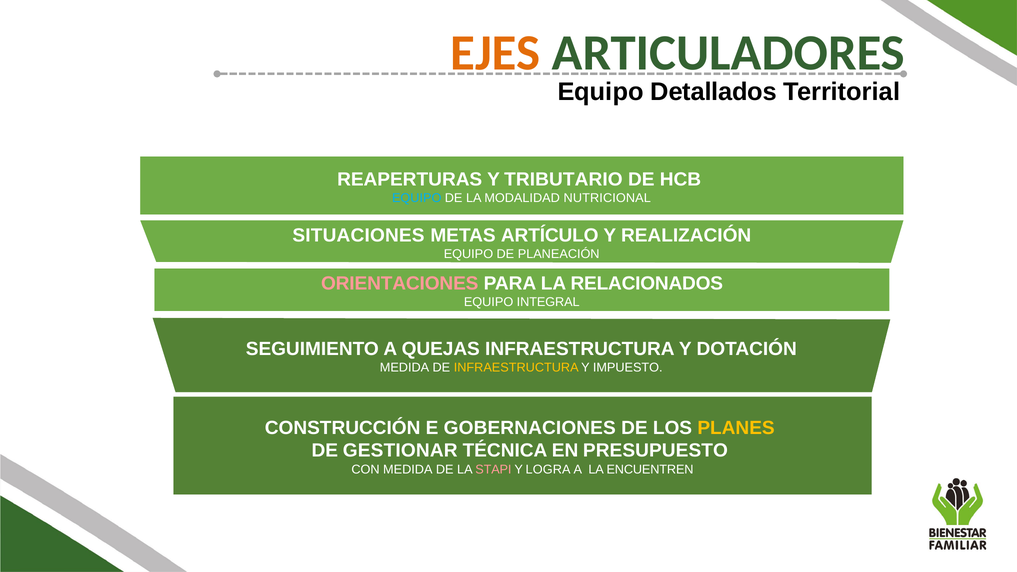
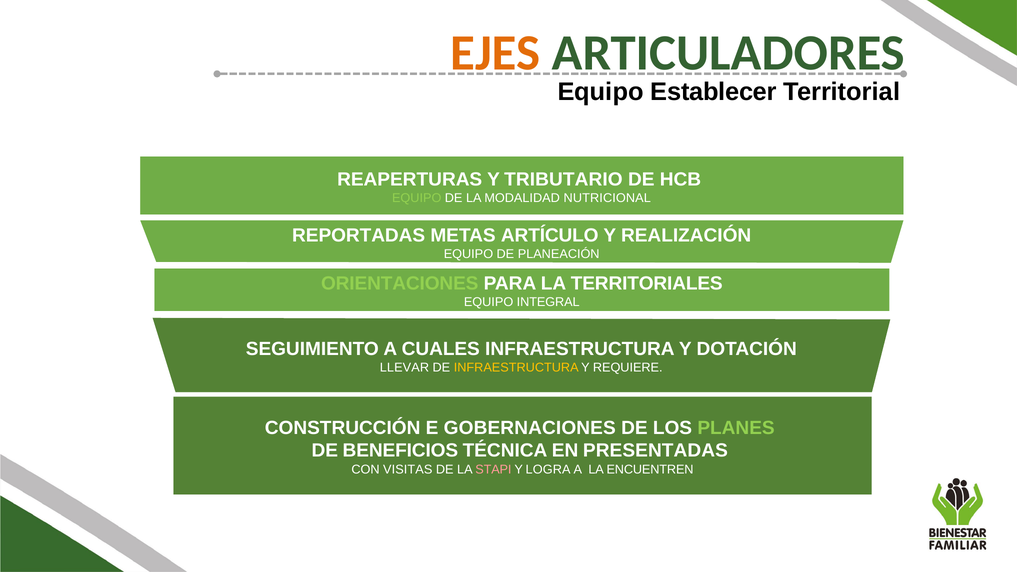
Detallados: Detallados -> Establecer
EQUIPO at (417, 198) colour: light blue -> light green
SITUACIONES: SITUACIONES -> REPORTADAS
ORIENTACIONES colour: pink -> light green
RELACIONADOS: RELACIONADOS -> TERRITORIALES
QUEJAS: QUEJAS -> CUALES
MEDIDA at (404, 367): MEDIDA -> LLEVAR
IMPUESTO: IMPUESTO -> REQUIERE
PLANES colour: yellow -> light green
GESTIONAR: GESTIONAR -> BENEFICIOS
PRESUPUESTO: PRESUPUESTO -> PRESENTADAS
CON MEDIDA: MEDIDA -> VISITAS
